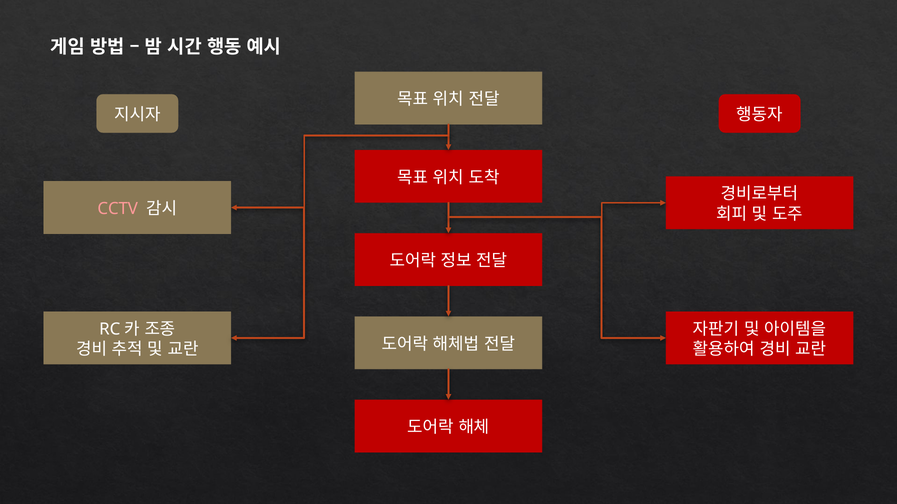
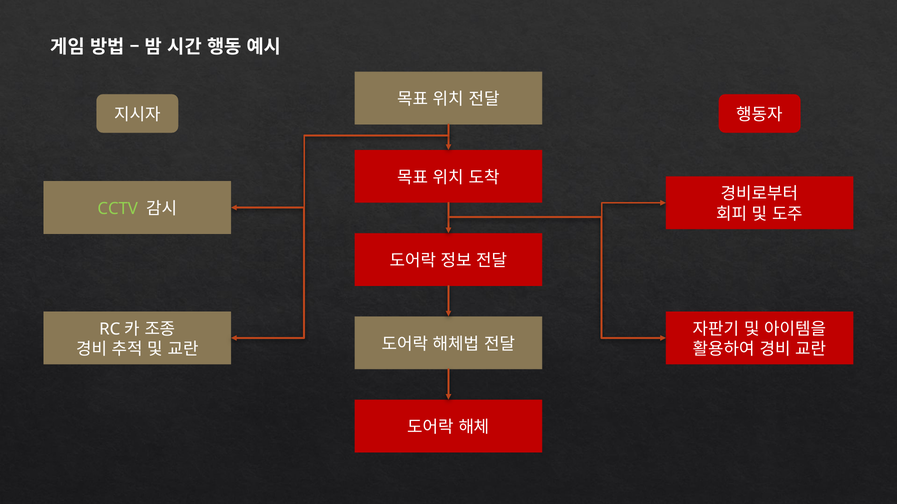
CCTV colour: pink -> light green
